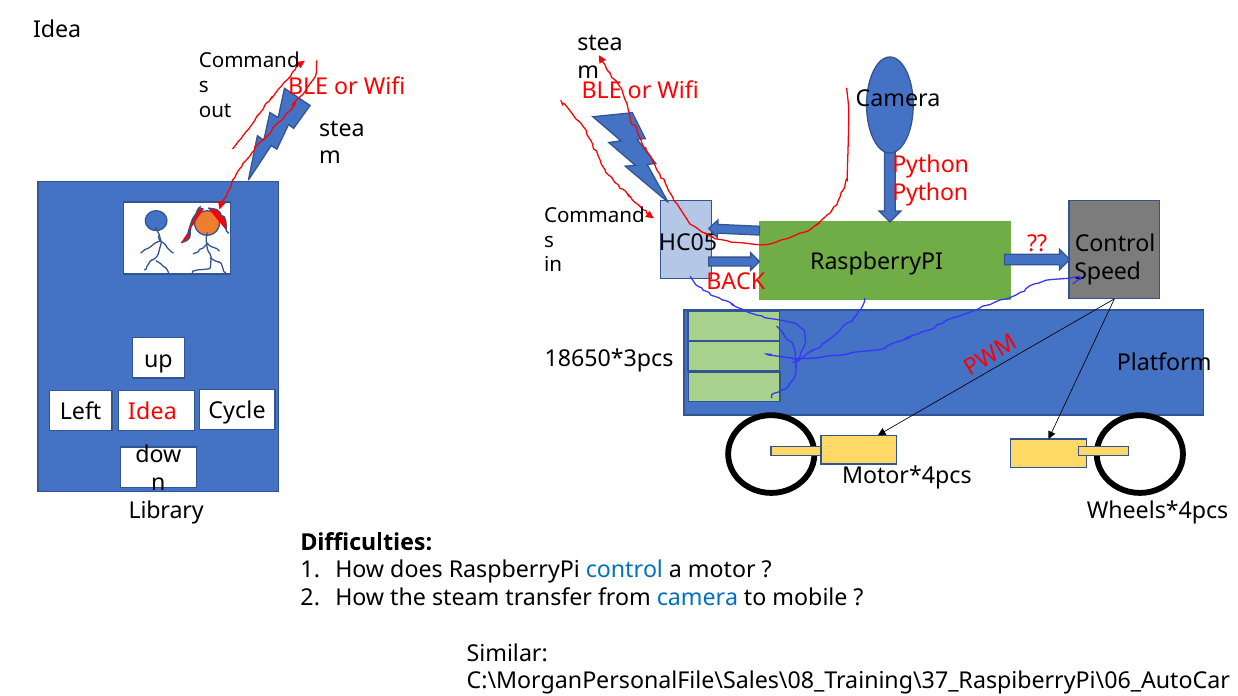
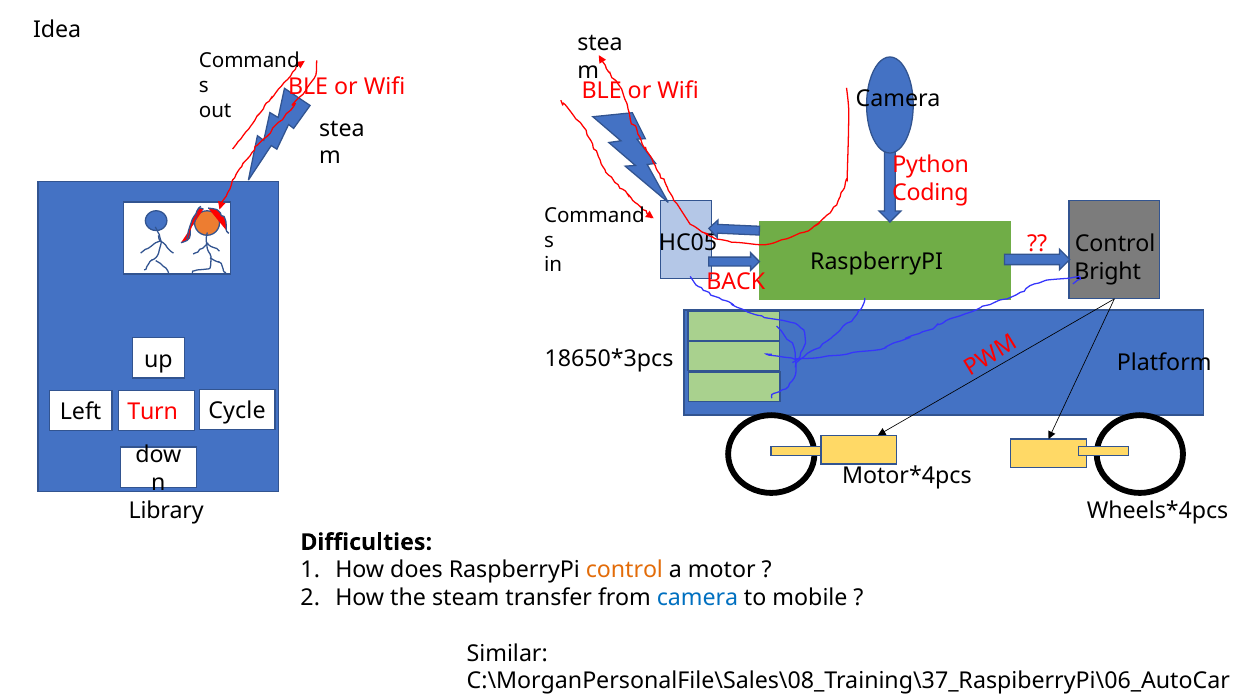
Python at (930, 193): Python -> Coding
Speed: Speed -> Bright
Left Idea: Idea -> Turn
control at (624, 570) colour: blue -> orange
